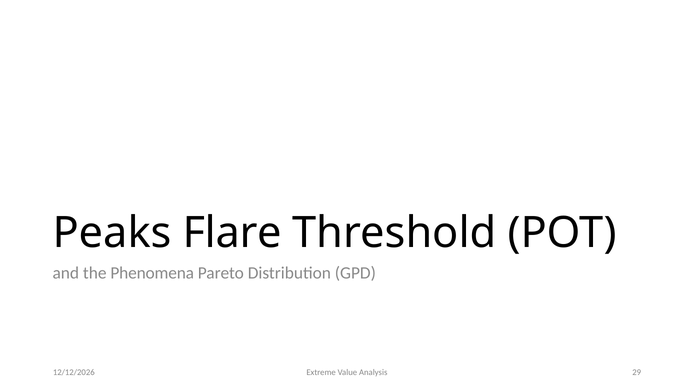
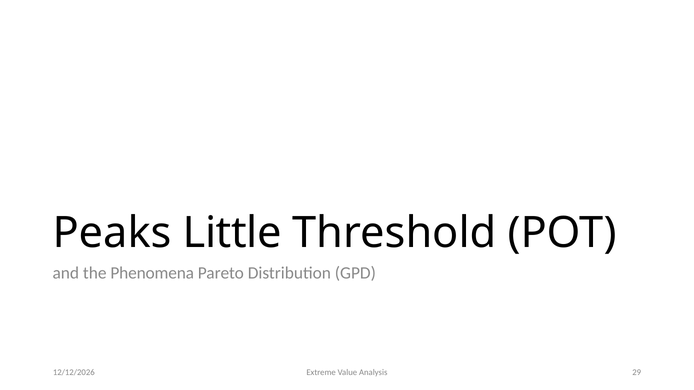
Flare: Flare -> Little
